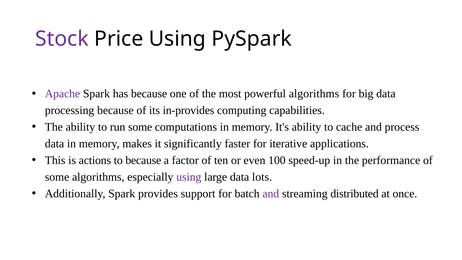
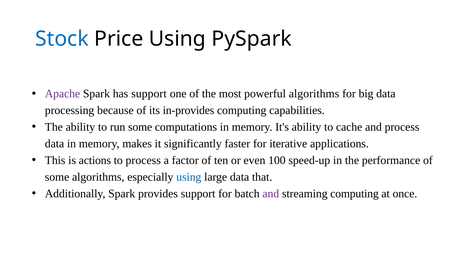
Stock colour: purple -> blue
has because: because -> support
to because: because -> process
using at (189, 177) colour: purple -> blue
lots: lots -> that
streaming distributed: distributed -> computing
